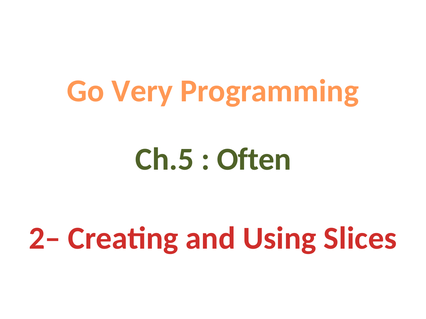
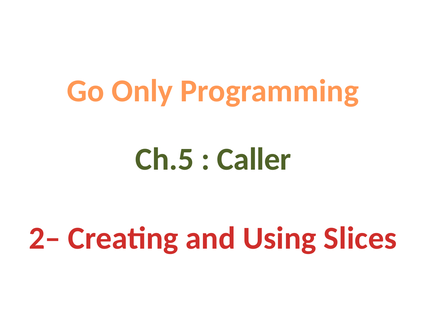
Very: Very -> Only
Often: Often -> Caller
